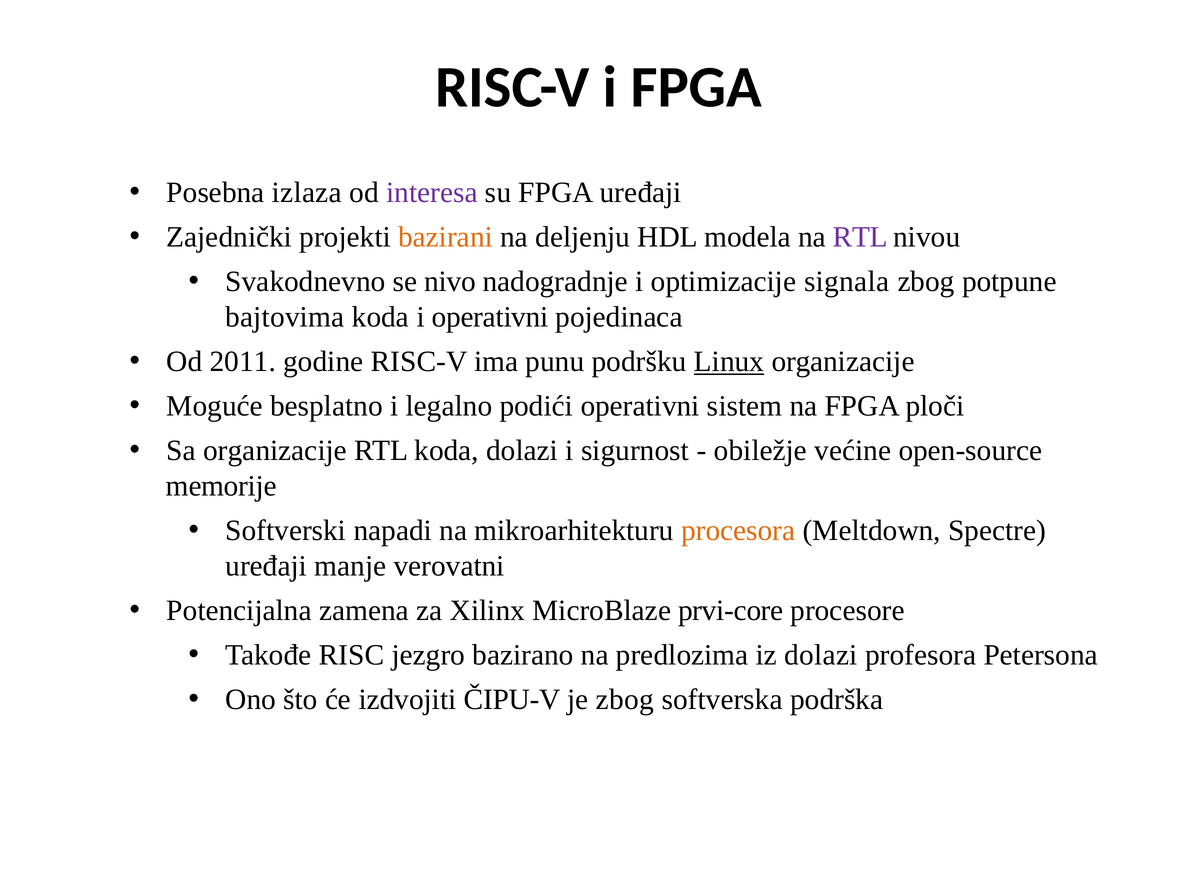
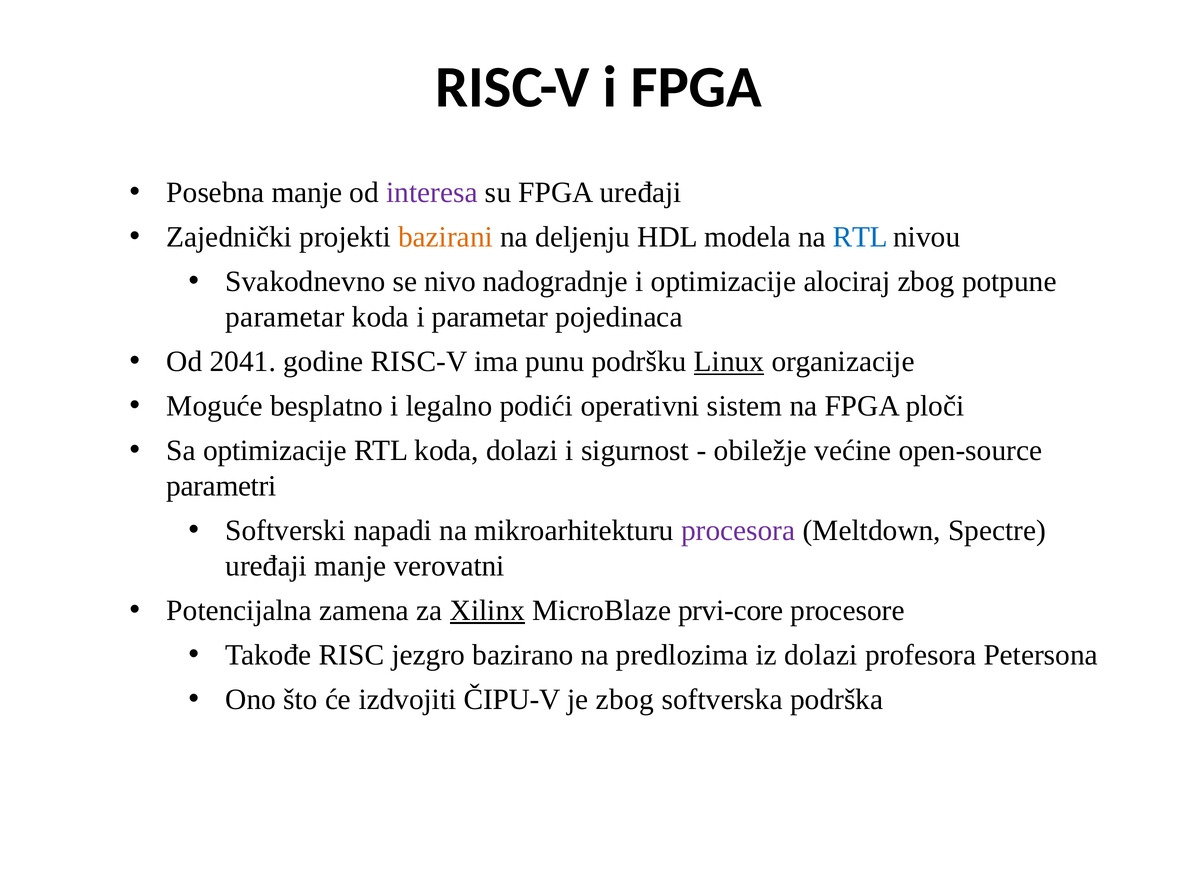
Posebna izlaza: izlaza -> manje
RTL at (860, 237) colour: purple -> blue
signala: signala -> alociraj
bajtovima at (285, 317): bajtovima -> parametar
i operativni: operativni -> parametar
2011: 2011 -> 2041
Sa organizacije: organizacije -> optimizacije
memorije: memorije -> parametri
procesora colour: orange -> purple
Xilinx underline: none -> present
